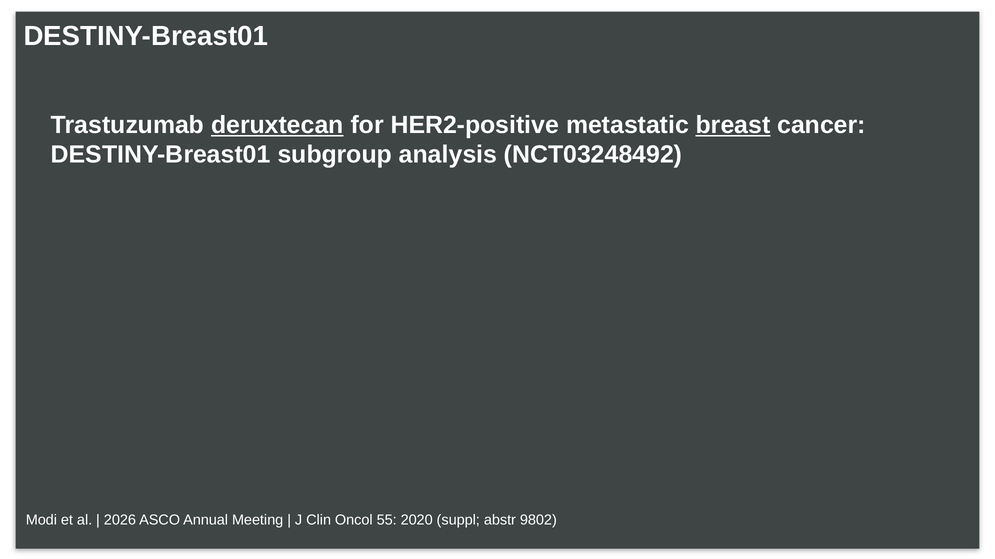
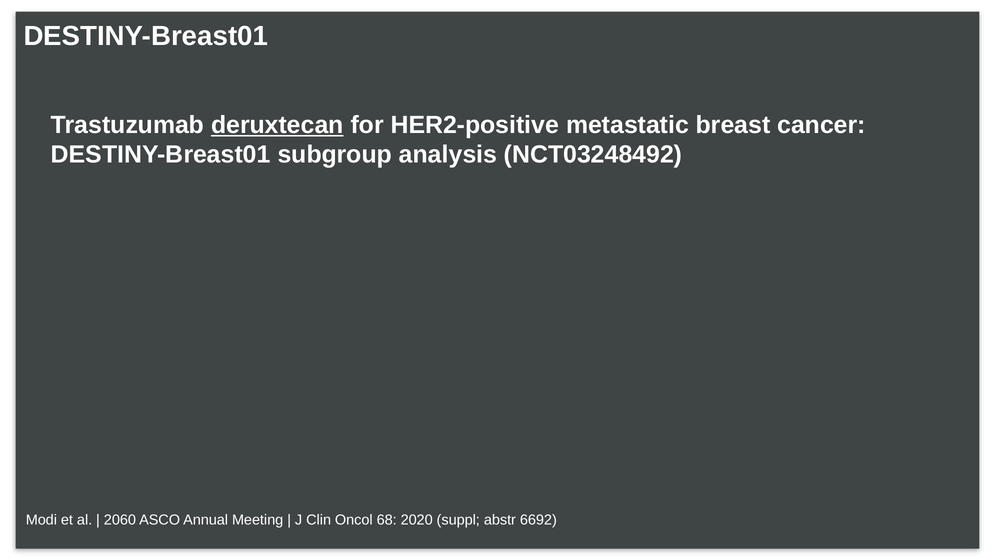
breast underline: present -> none
2026: 2026 -> 2060
55: 55 -> 68
9802: 9802 -> 6692
